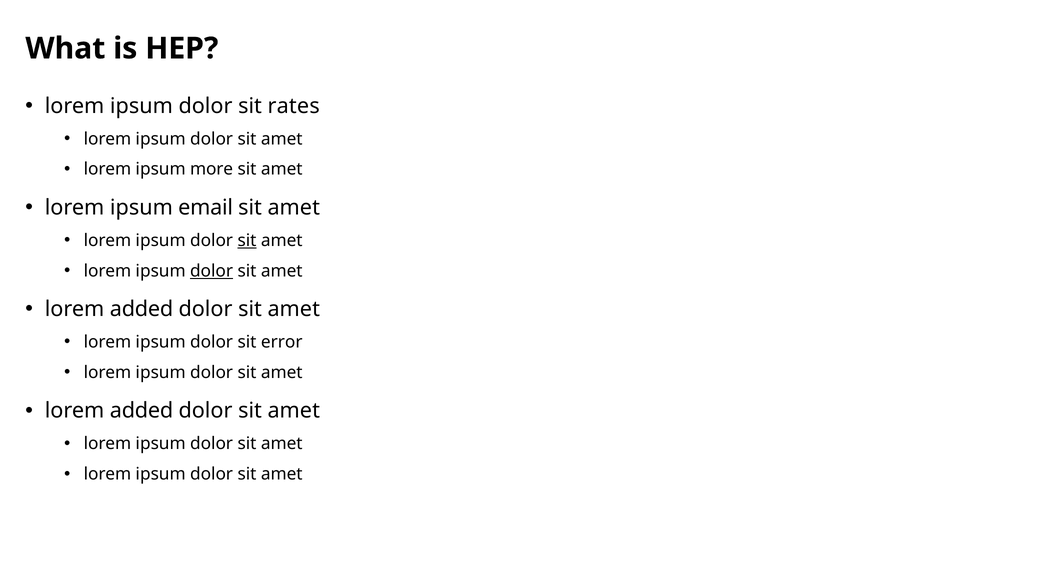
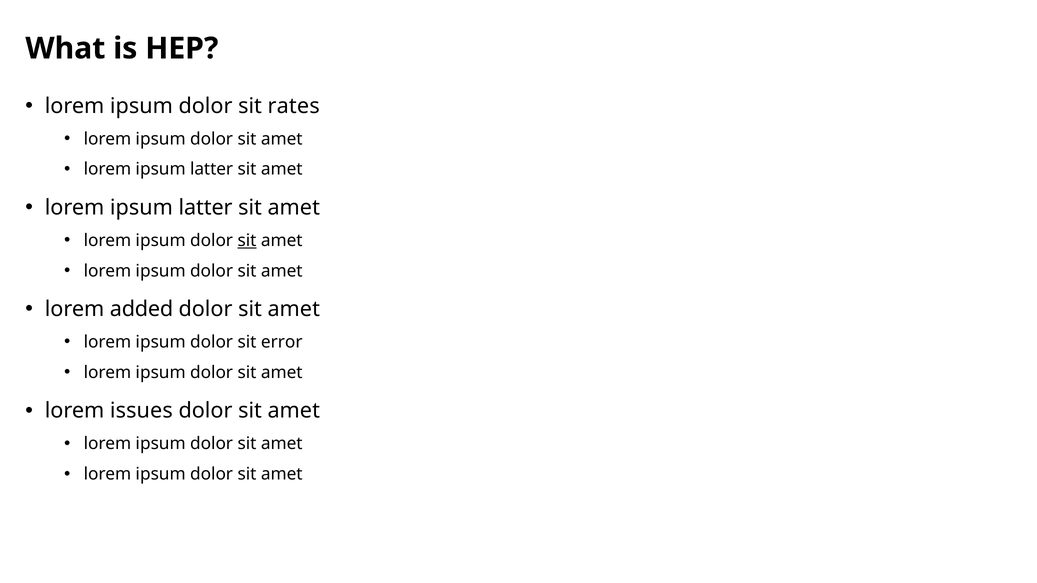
more at (212, 169): more -> latter
email at (206, 208): email -> latter
dolor at (212, 271) underline: present -> none
added at (142, 411): added -> issues
